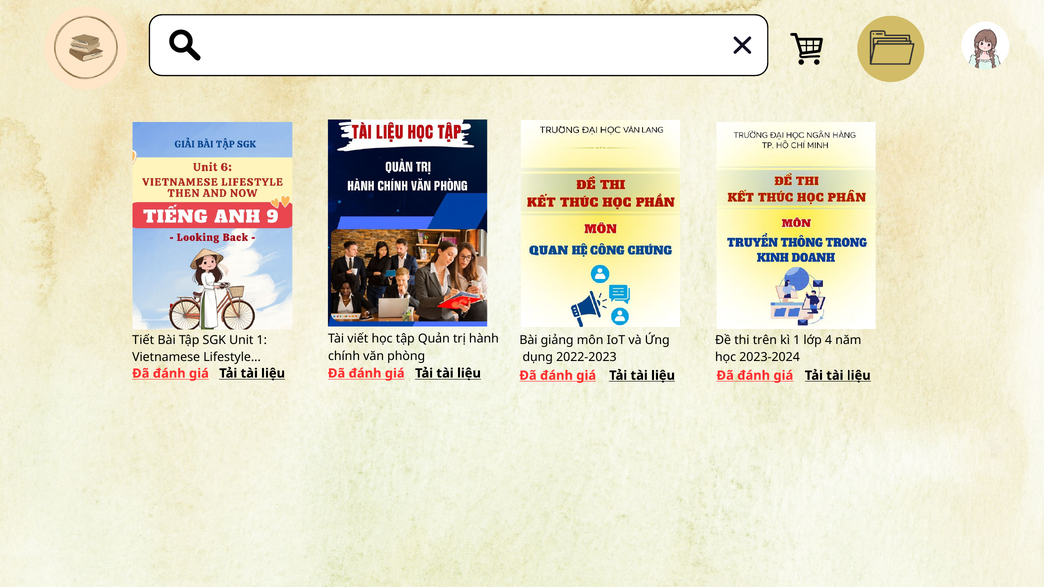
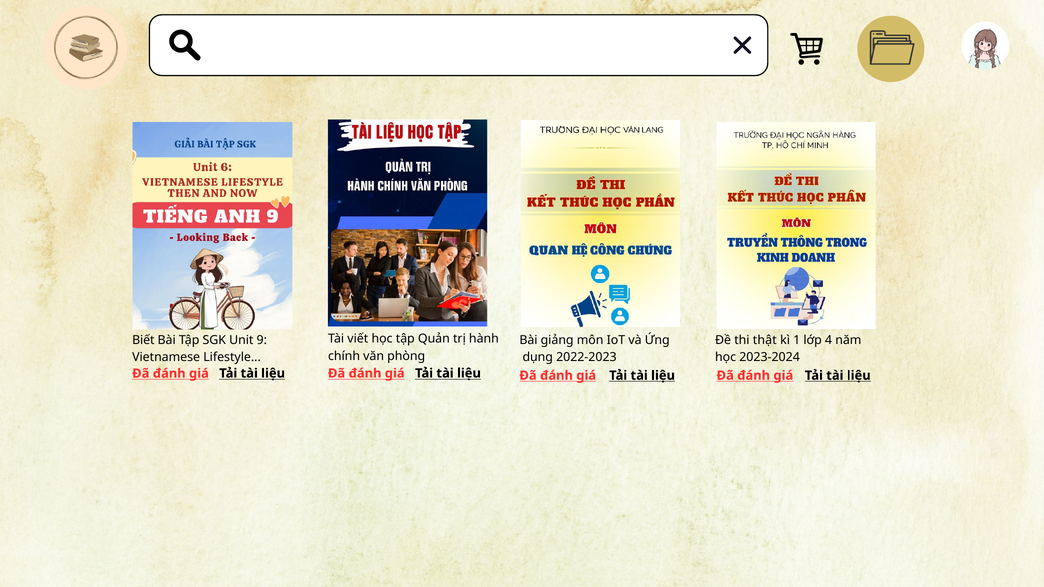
Tiết: Tiết -> Biết
Unit 1: 1 -> 9
trên: trên -> thật
